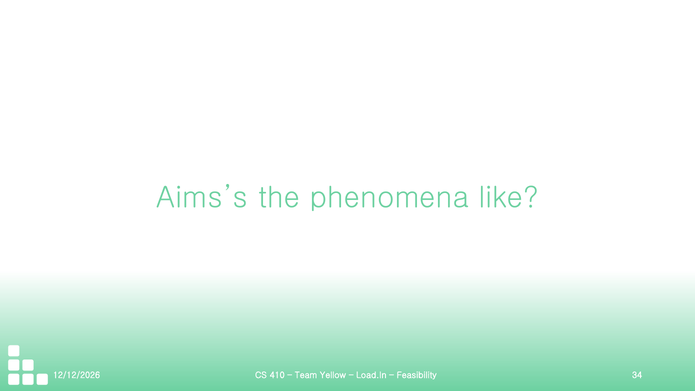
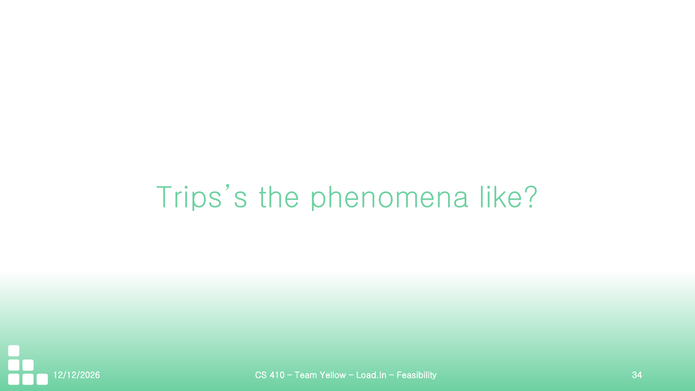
Aims’s: Aims’s -> Trips’s
